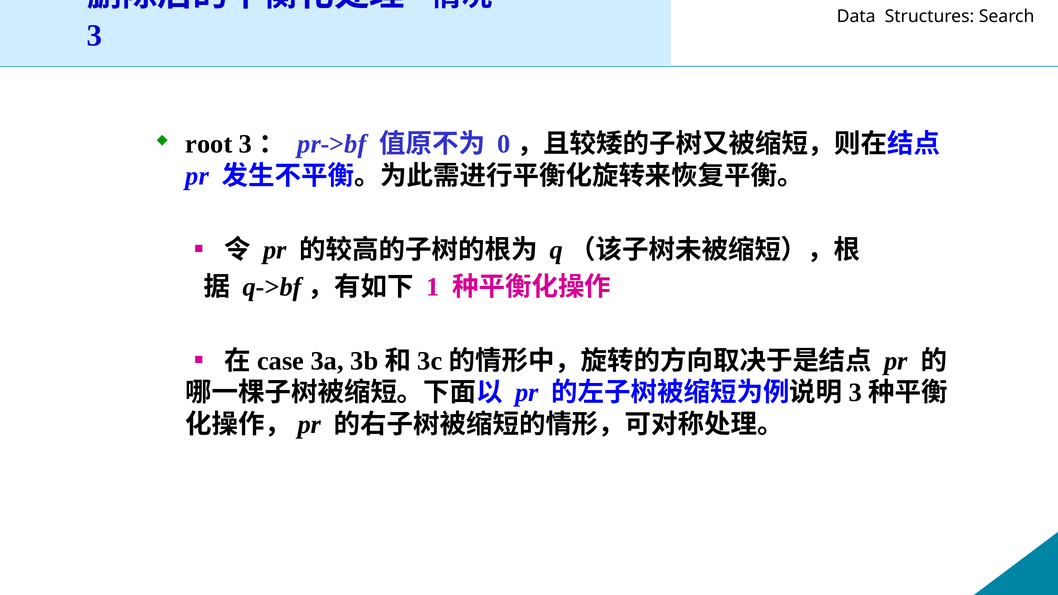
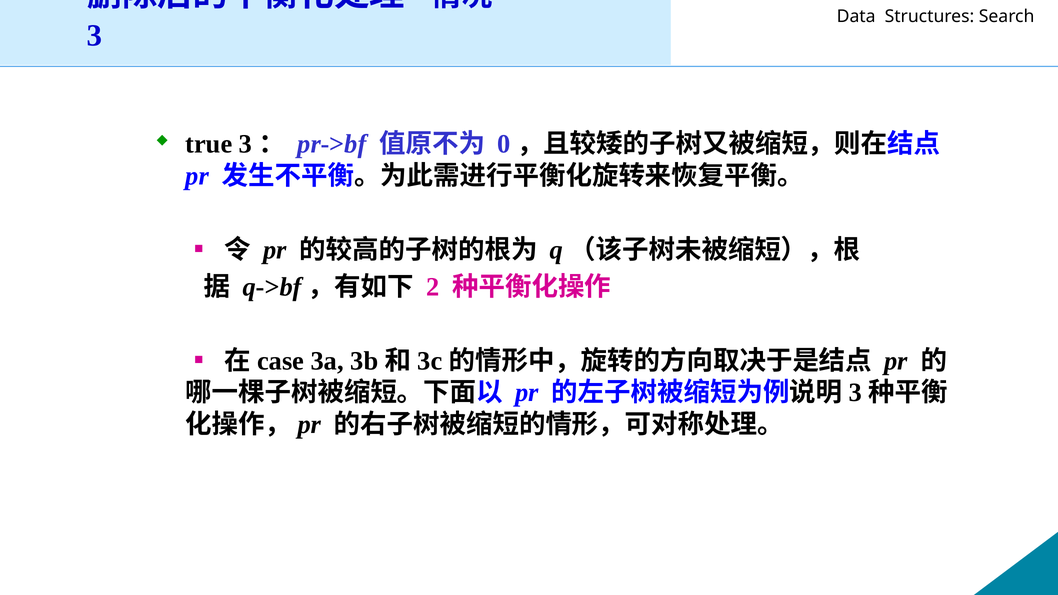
root: root -> true
1: 1 -> 2
